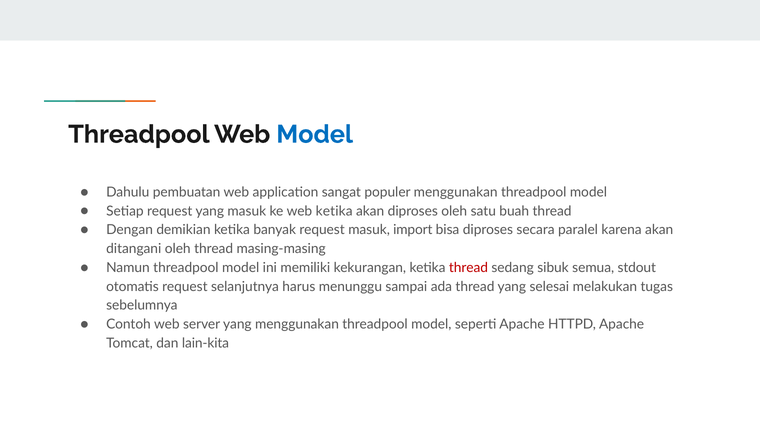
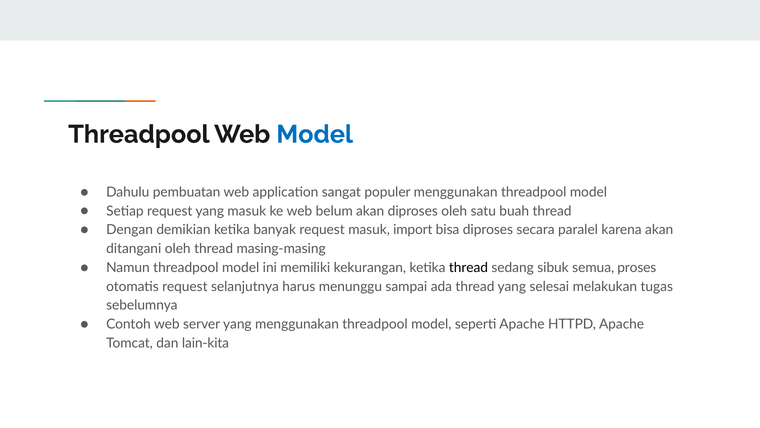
web ketika: ketika -> belum
thread at (468, 267) colour: red -> black
stdout: stdout -> proses
